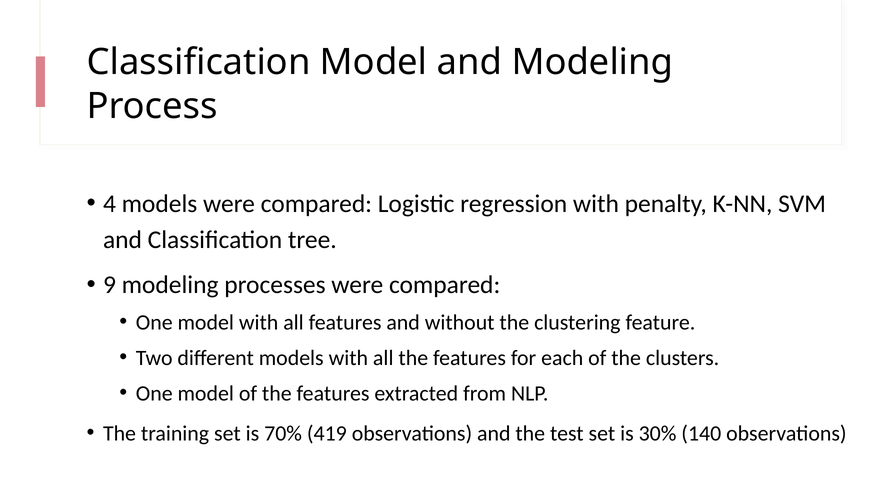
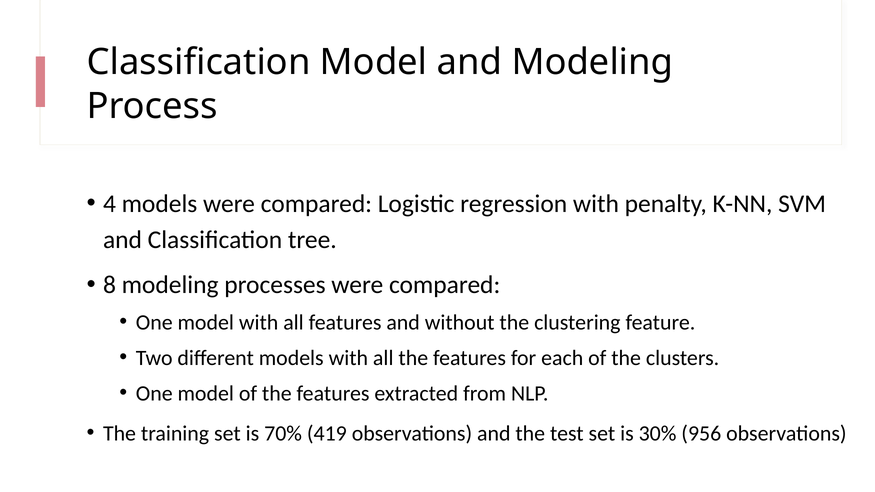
9: 9 -> 8
140: 140 -> 956
